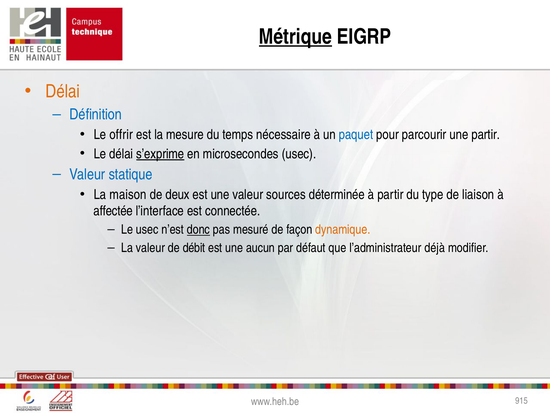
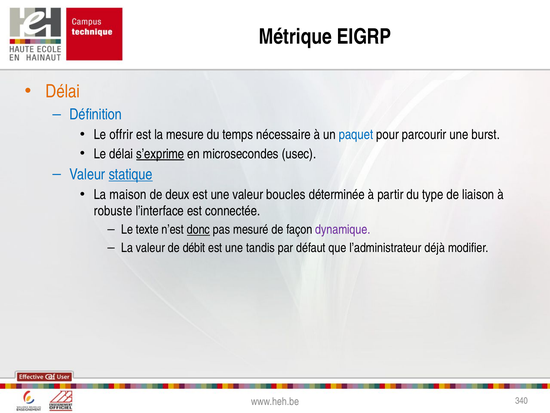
Métrique underline: present -> none
une partir: partir -> burst
statique underline: none -> present
sources: sources -> boucles
affectée: affectée -> robuste
Le usec: usec -> texte
dynamique colour: orange -> purple
aucun: aucun -> tandis
915: 915 -> 340
